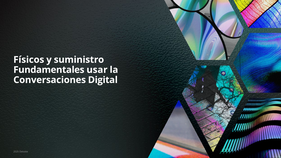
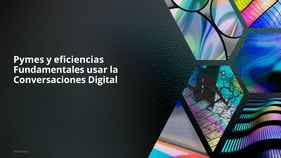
Físicos: Físicos -> Pymes
suministro: suministro -> eficiencias
